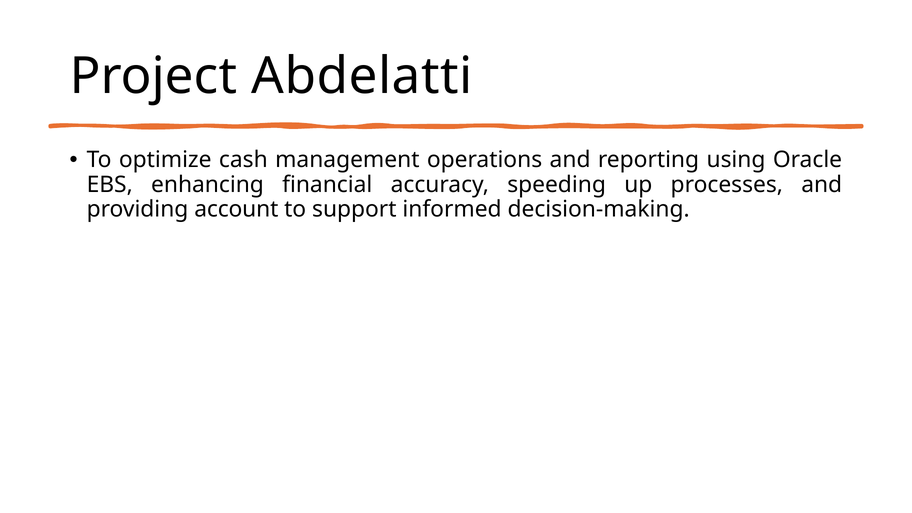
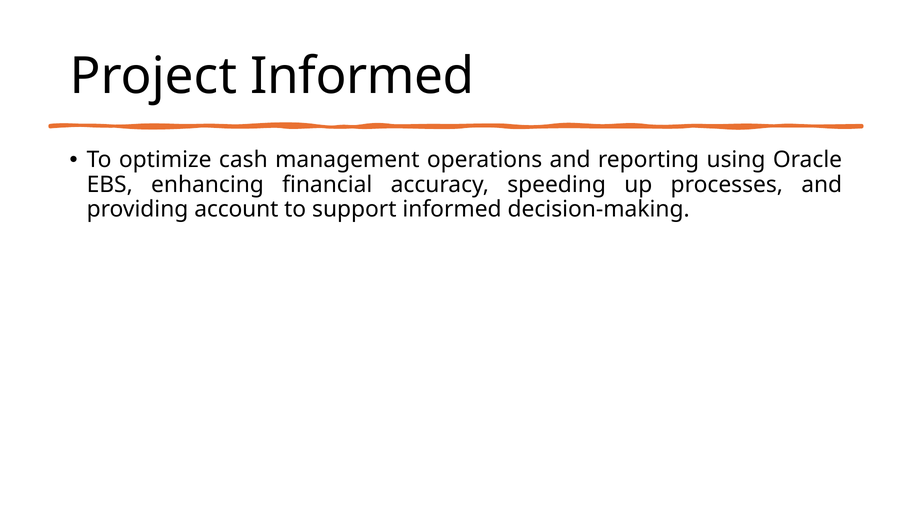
Project Abdelatti: Abdelatti -> Informed
